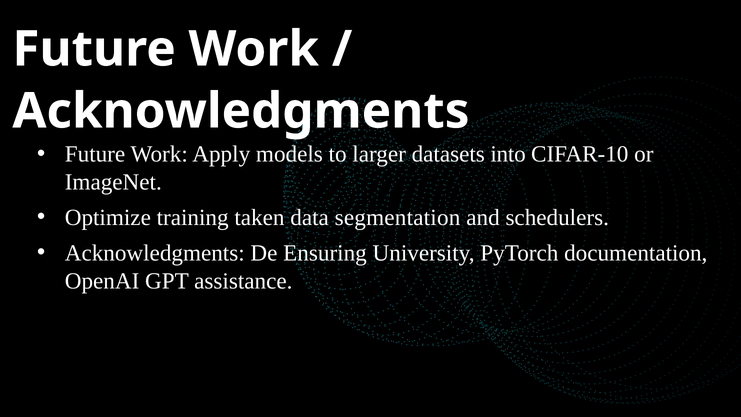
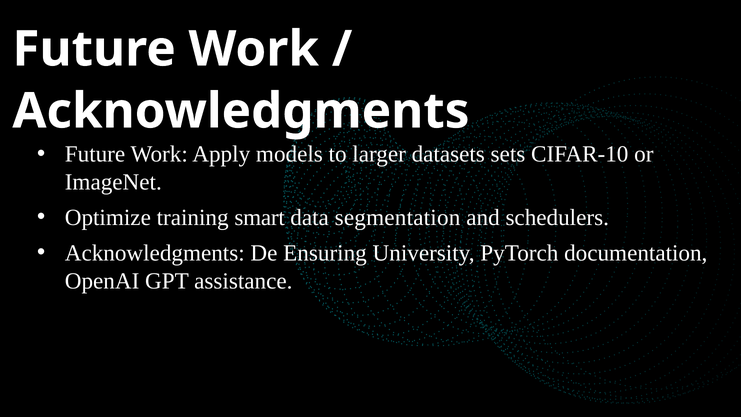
into: into -> sets
taken: taken -> smart
